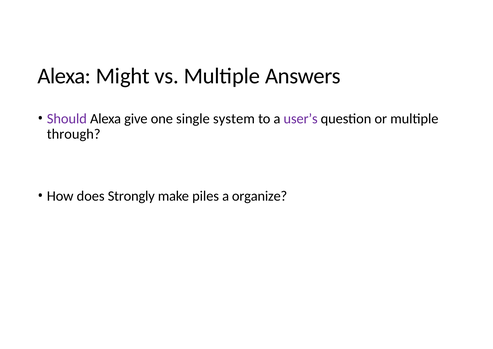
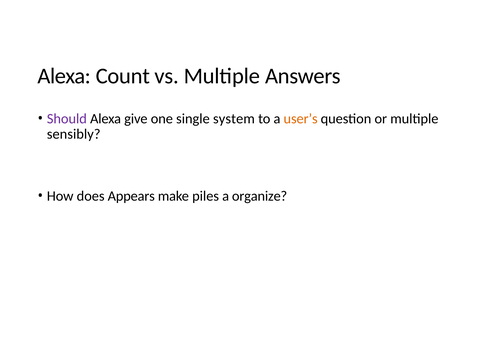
Might: Might -> Count
user’s colour: purple -> orange
through: through -> sensibly
Strongly: Strongly -> Appears
